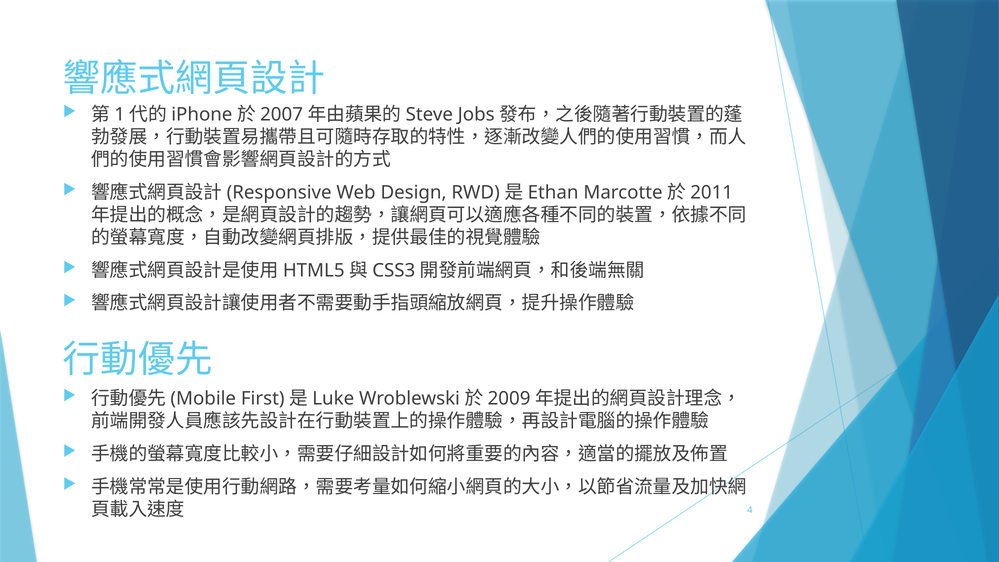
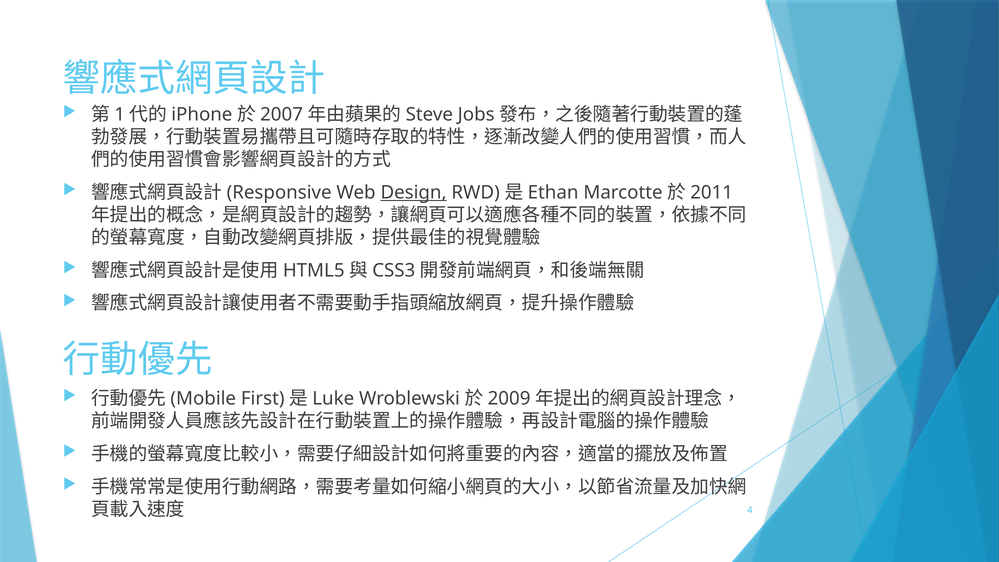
Design underline: none -> present
